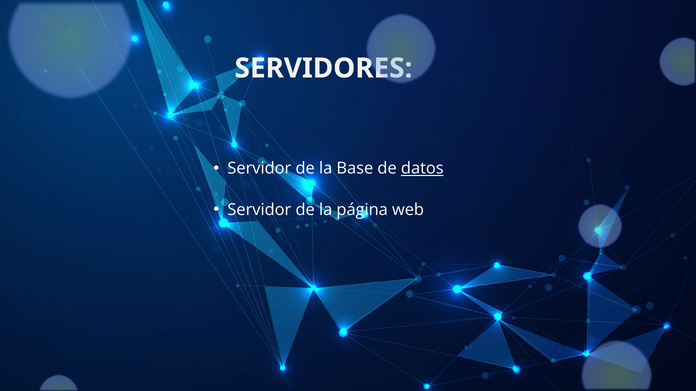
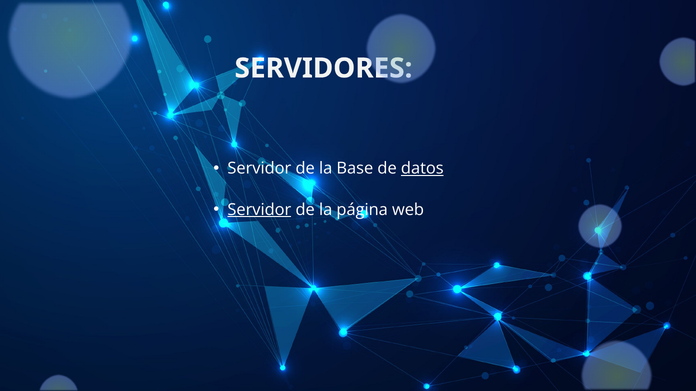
Servidor at (259, 210) underline: none -> present
